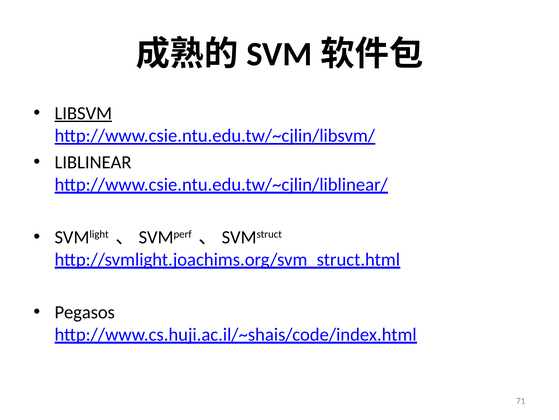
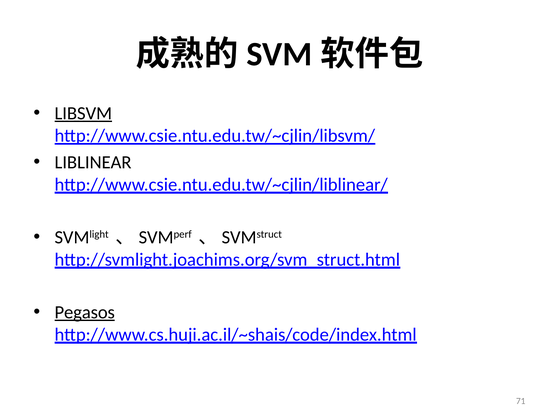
Pegasos underline: none -> present
